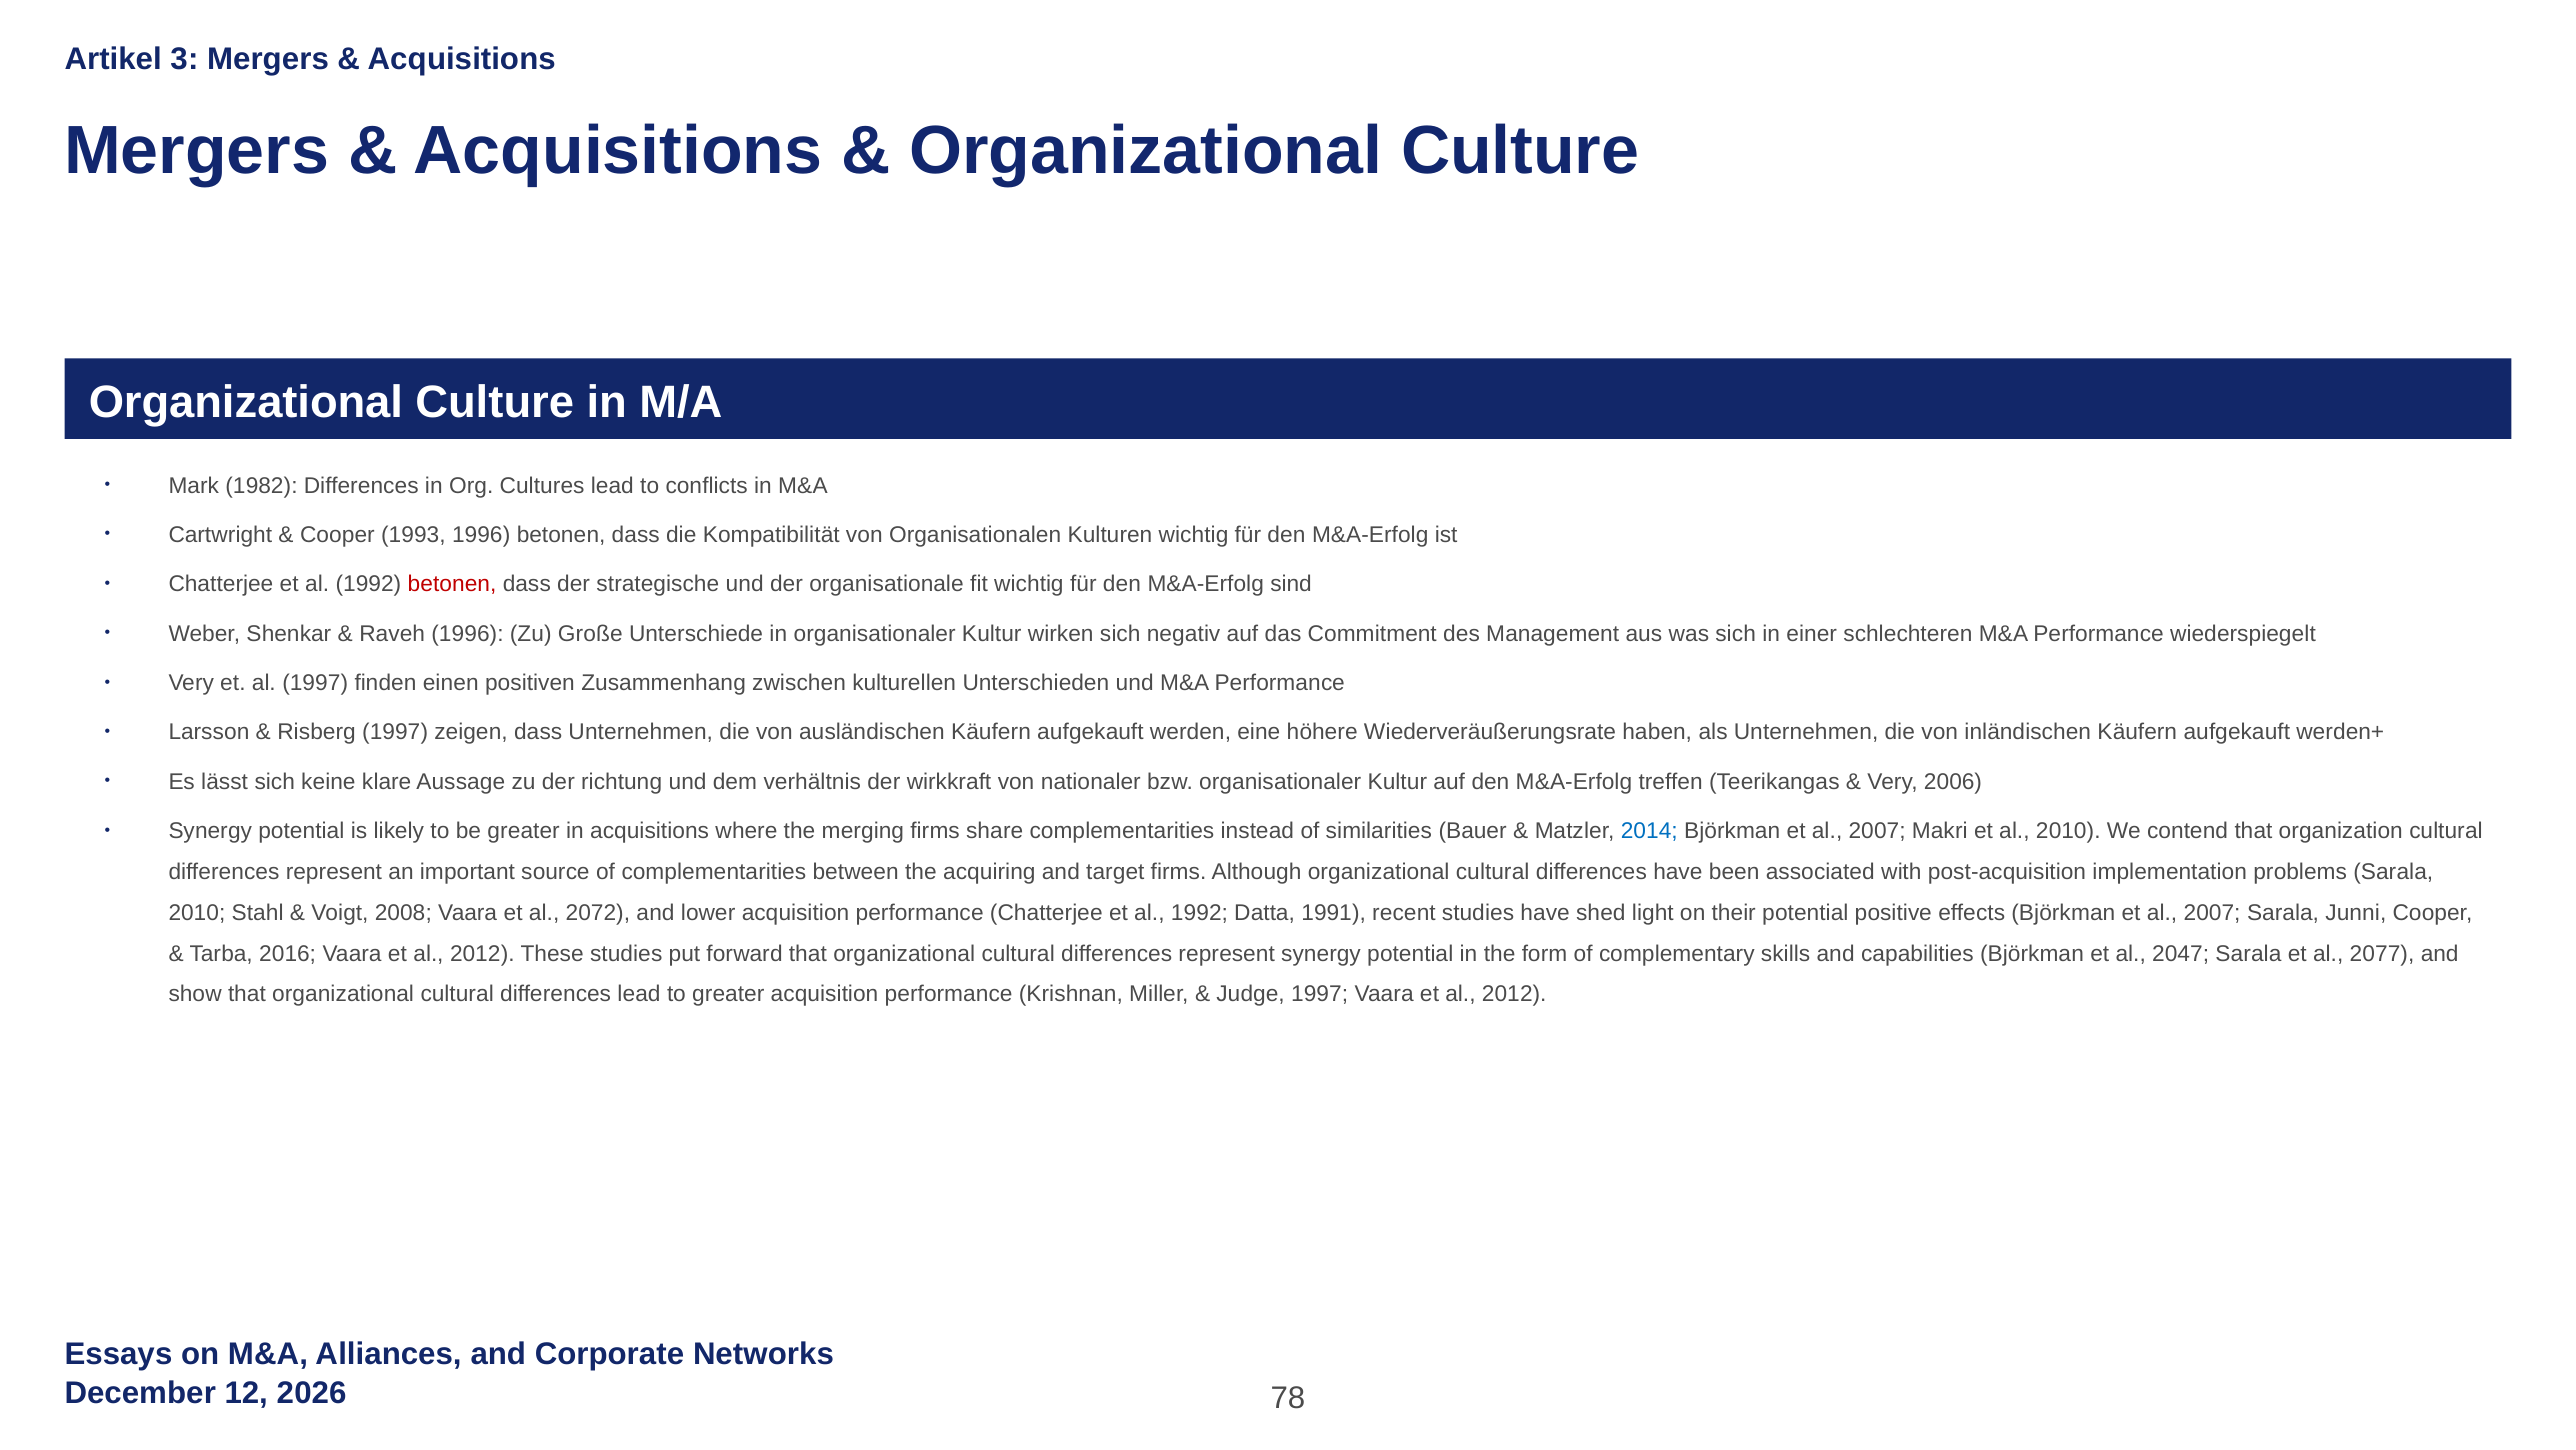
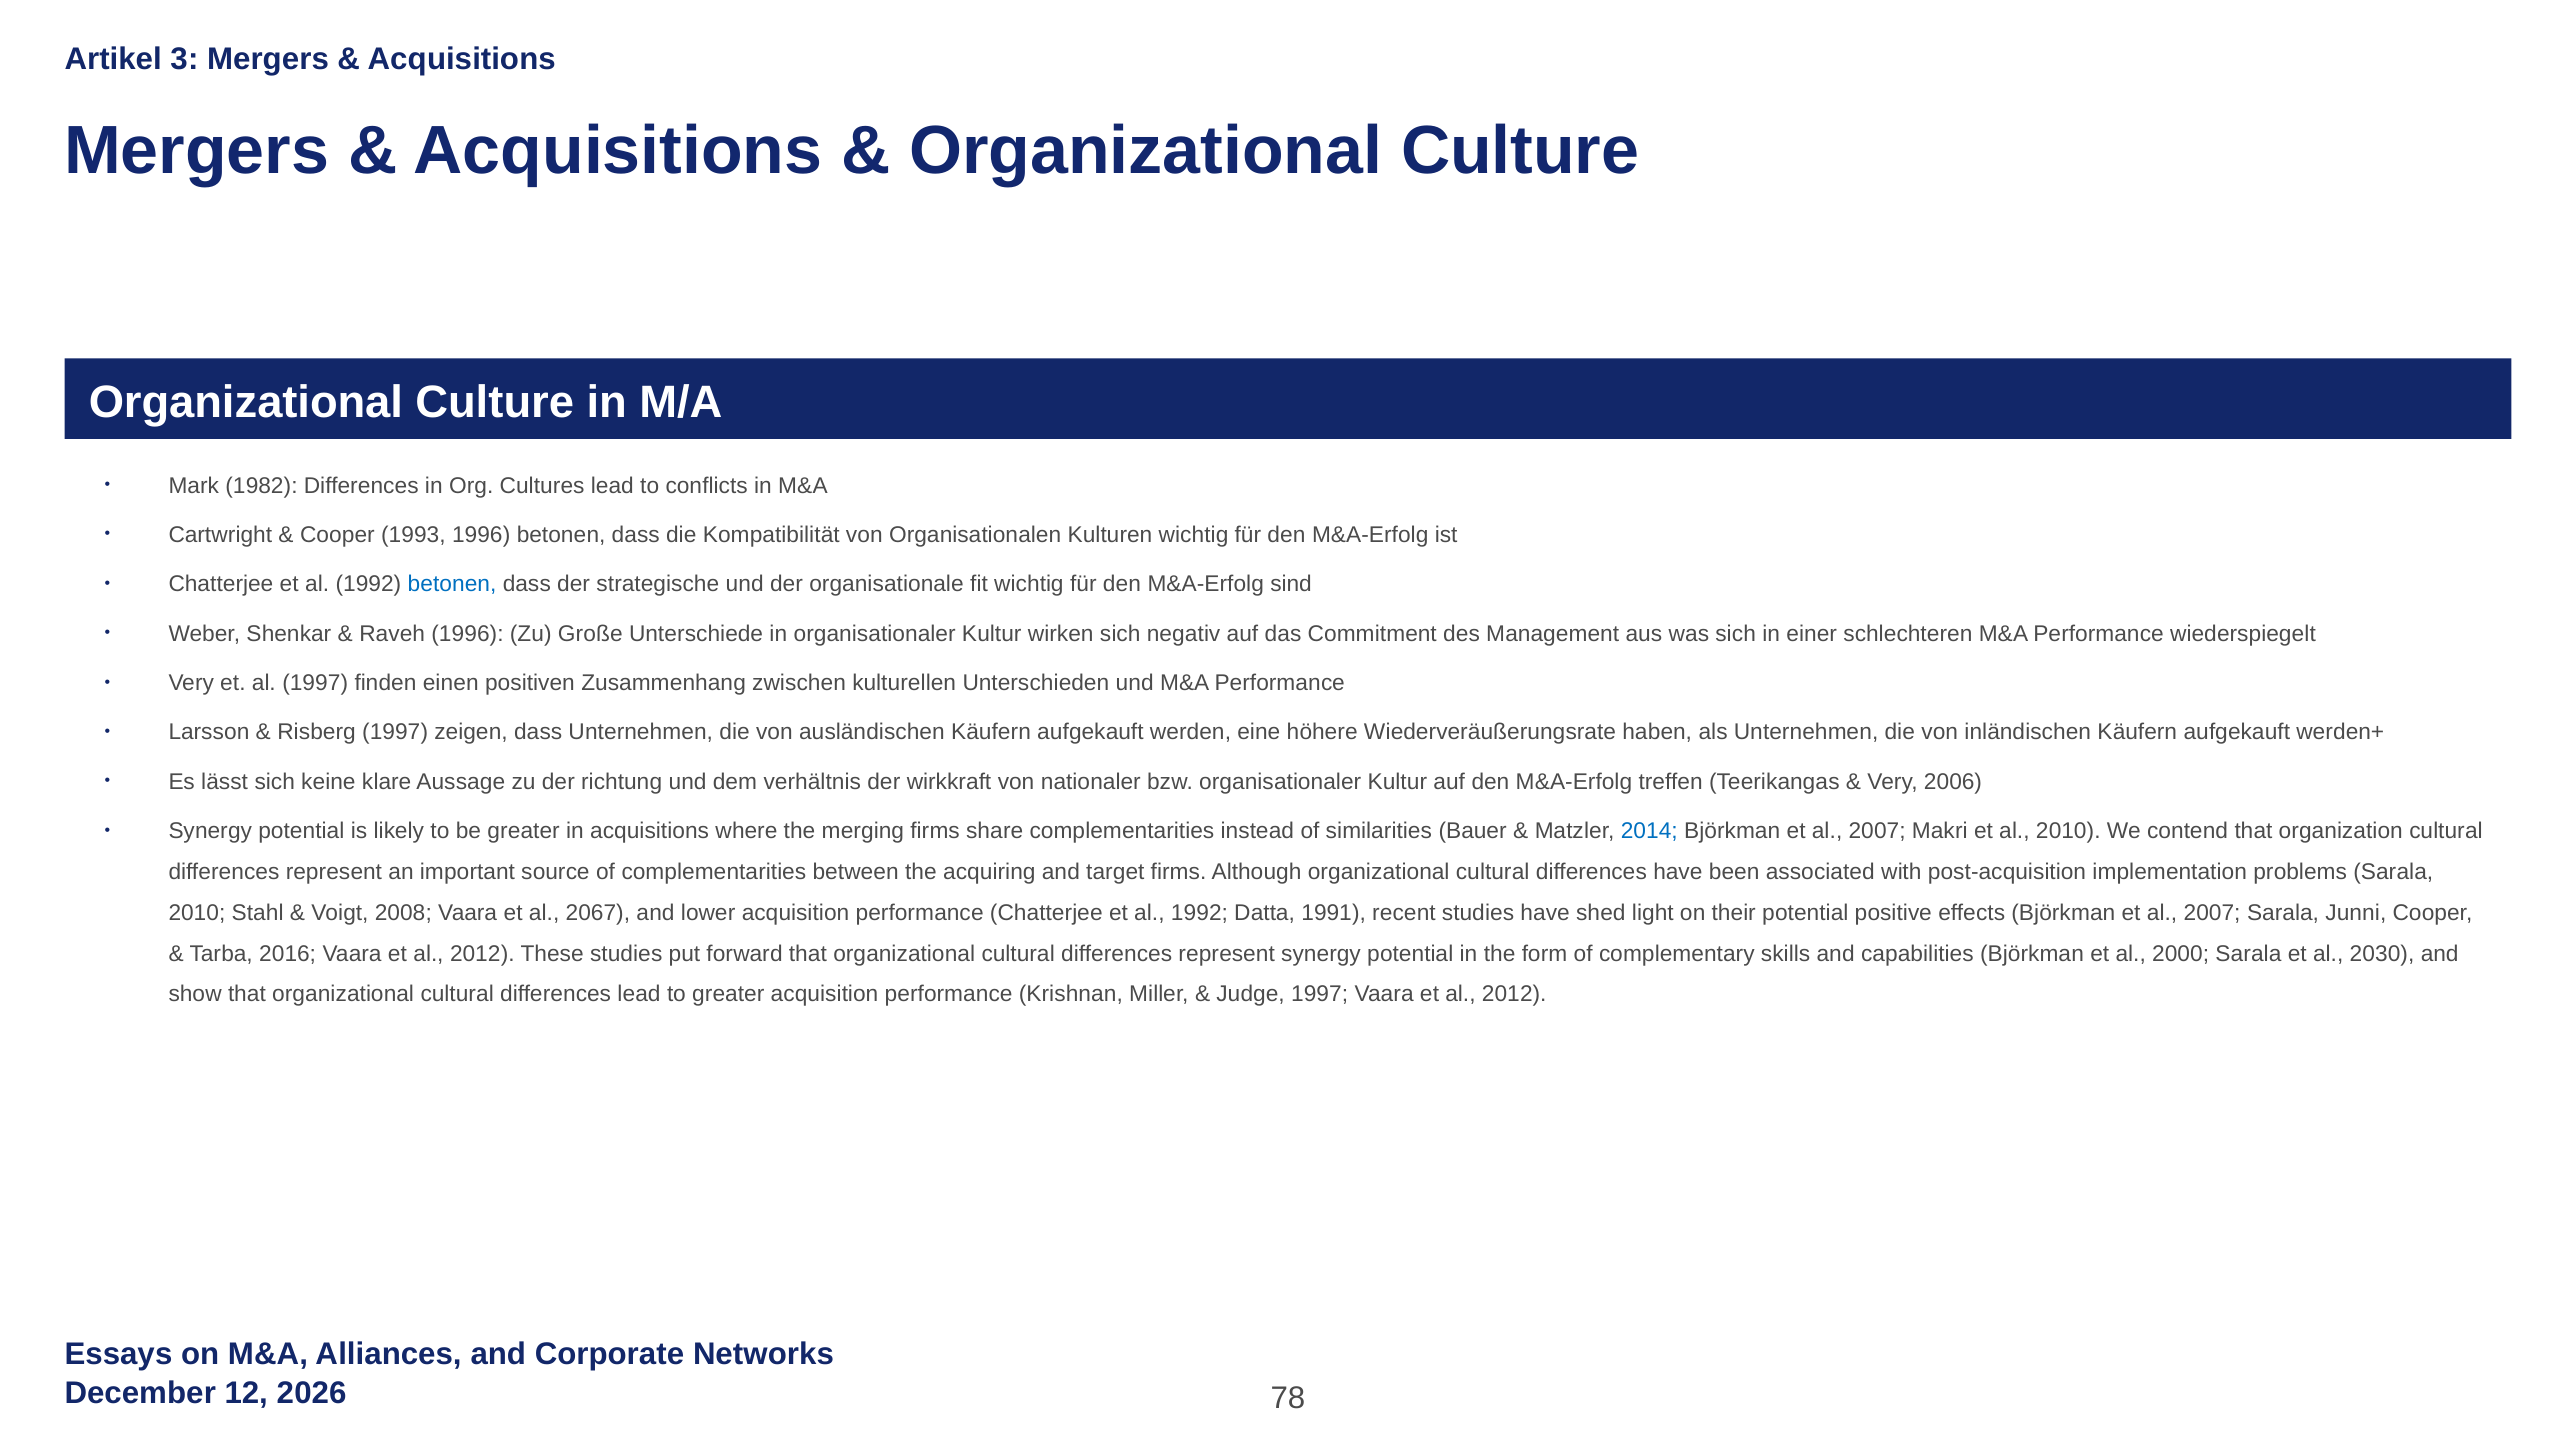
betonen at (452, 584) colour: red -> blue
2072: 2072 -> 2067
2047: 2047 -> 2000
2077: 2077 -> 2030
